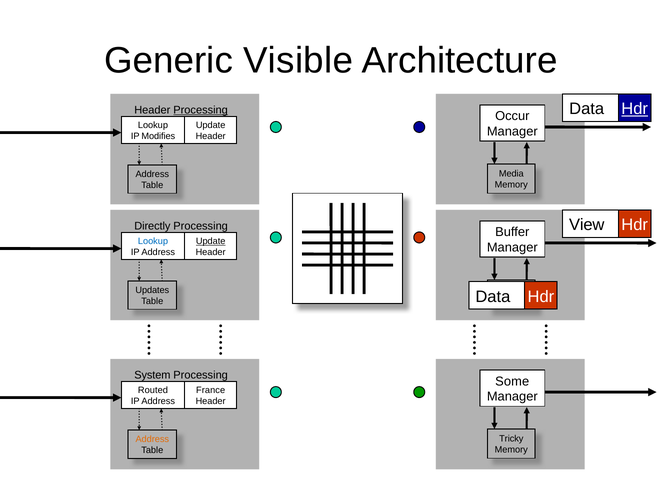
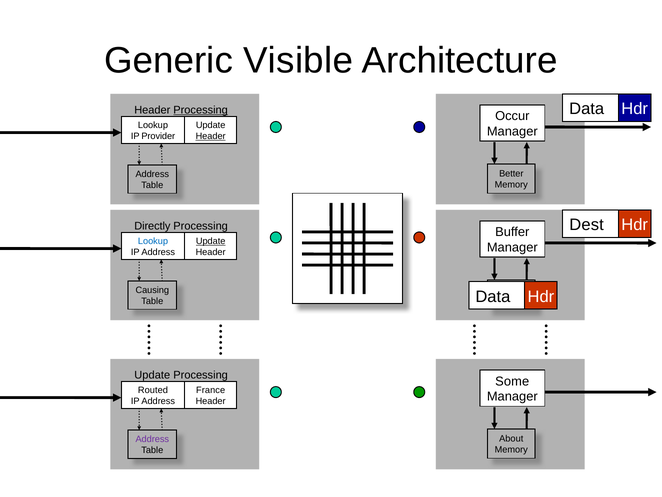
Hdr at (635, 109) underline: present -> none
Modifies: Modifies -> Provider
Header at (211, 136) underline: none -> present
Media: Media -> Better
View: View -> Dest
Updates: Updates -> Causing
System at (152, 375): System -> Update
Tricky: Tricky -> About
Address at (152, 439) colour: orange -> purple
